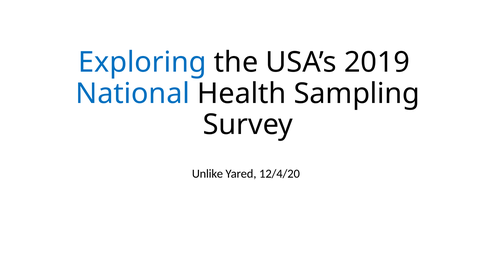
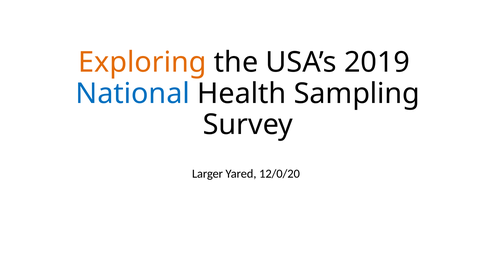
Exploring colour: blue -> orange
Unlike: Unlike -> Larger
12/4/20: 12/4/20 -> 12/0/20
